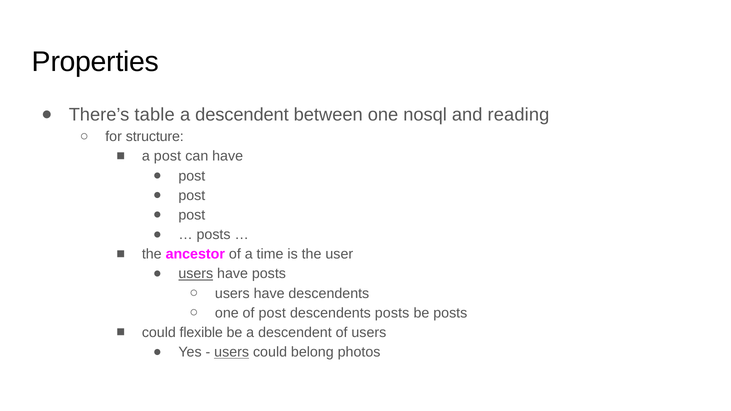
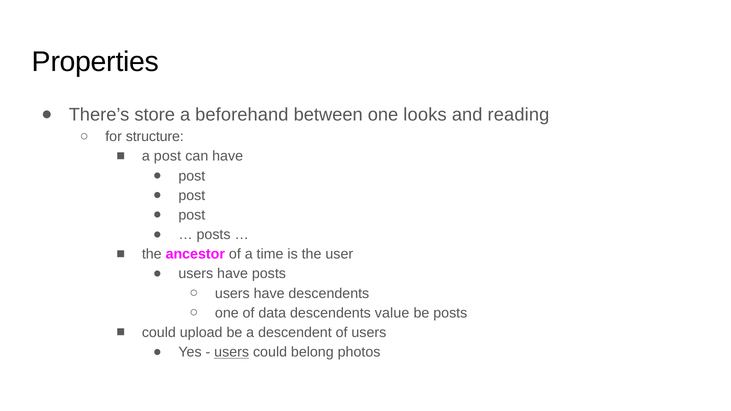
table: table -> store
descendent at (242, 115): descendent -> beforehand
nosql: nosql -> looks
users at (196, 274) underline: present -> none
of post: post -> data
descendents posts: posts -> value
flexible: flexible -> upload
